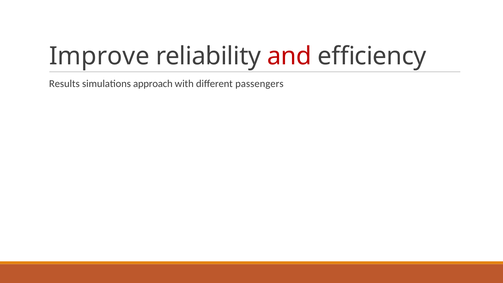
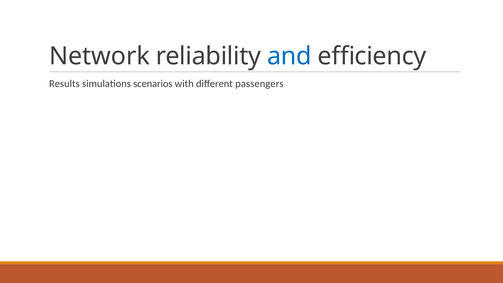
Improve: Improve -> Network
and colour: red -> blue
approach: approach -> scenarios
